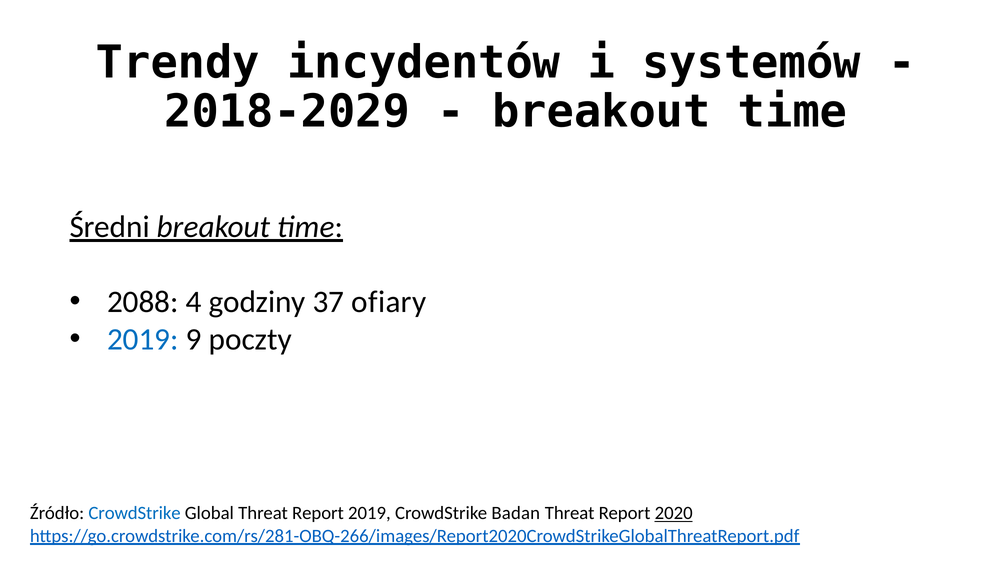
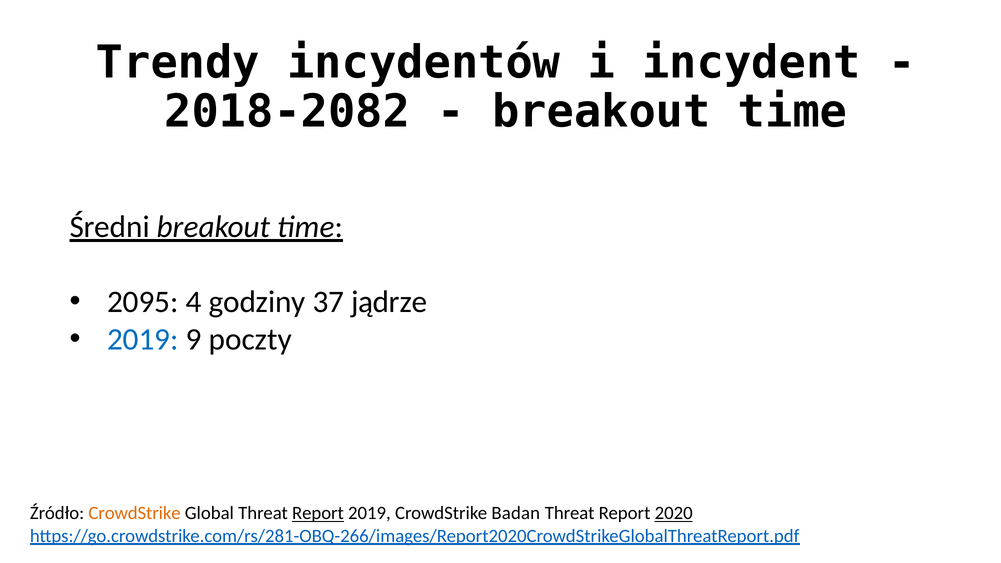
systemów: systemów -> incydent
2018-2029: 2018-2029 -> 2018-2082
2088: 2088 -> 2095
ofiary: ofiary -> jądrze
CrowdStrike at (135, 513) colour: blue -> orange
Report at (318, 513) underline: none -> present
